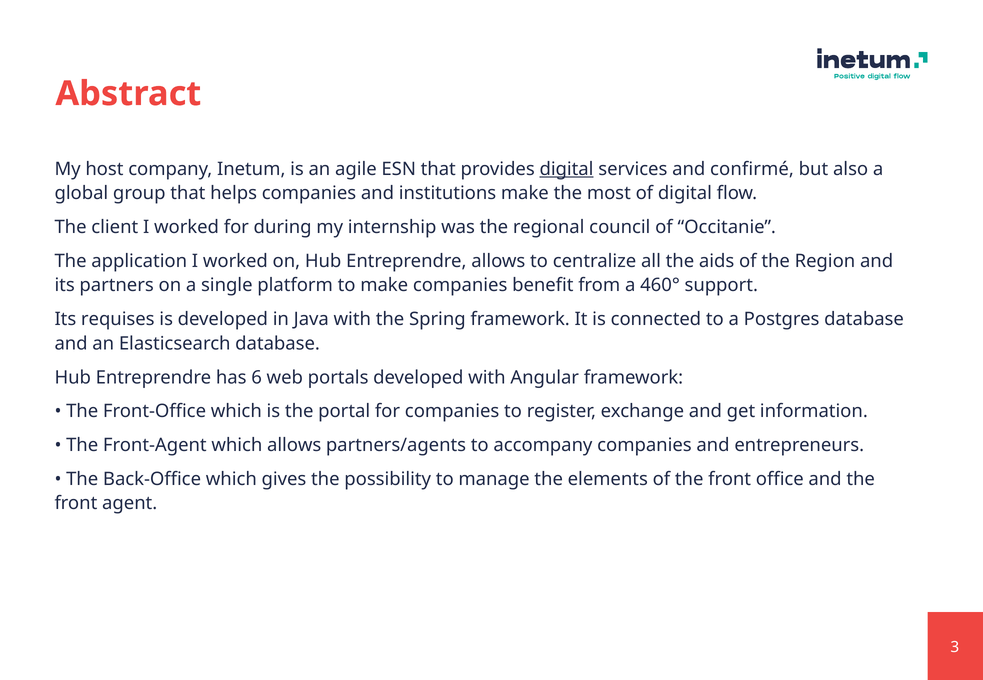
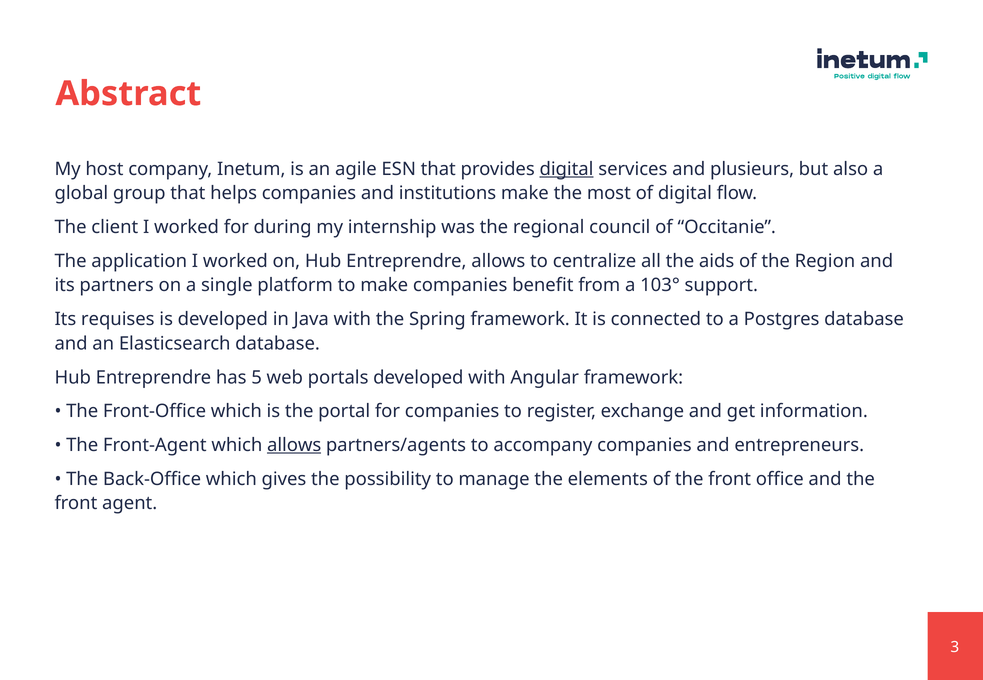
confirmé: confirmé -> plusieurs
460°: 460° -> 103°
6: 6 -> 5
allows at (294, 445) underline: none -> present
